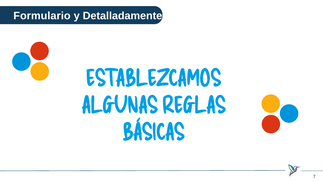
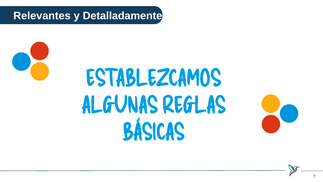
Formulario: Formulario -> Relevantes
